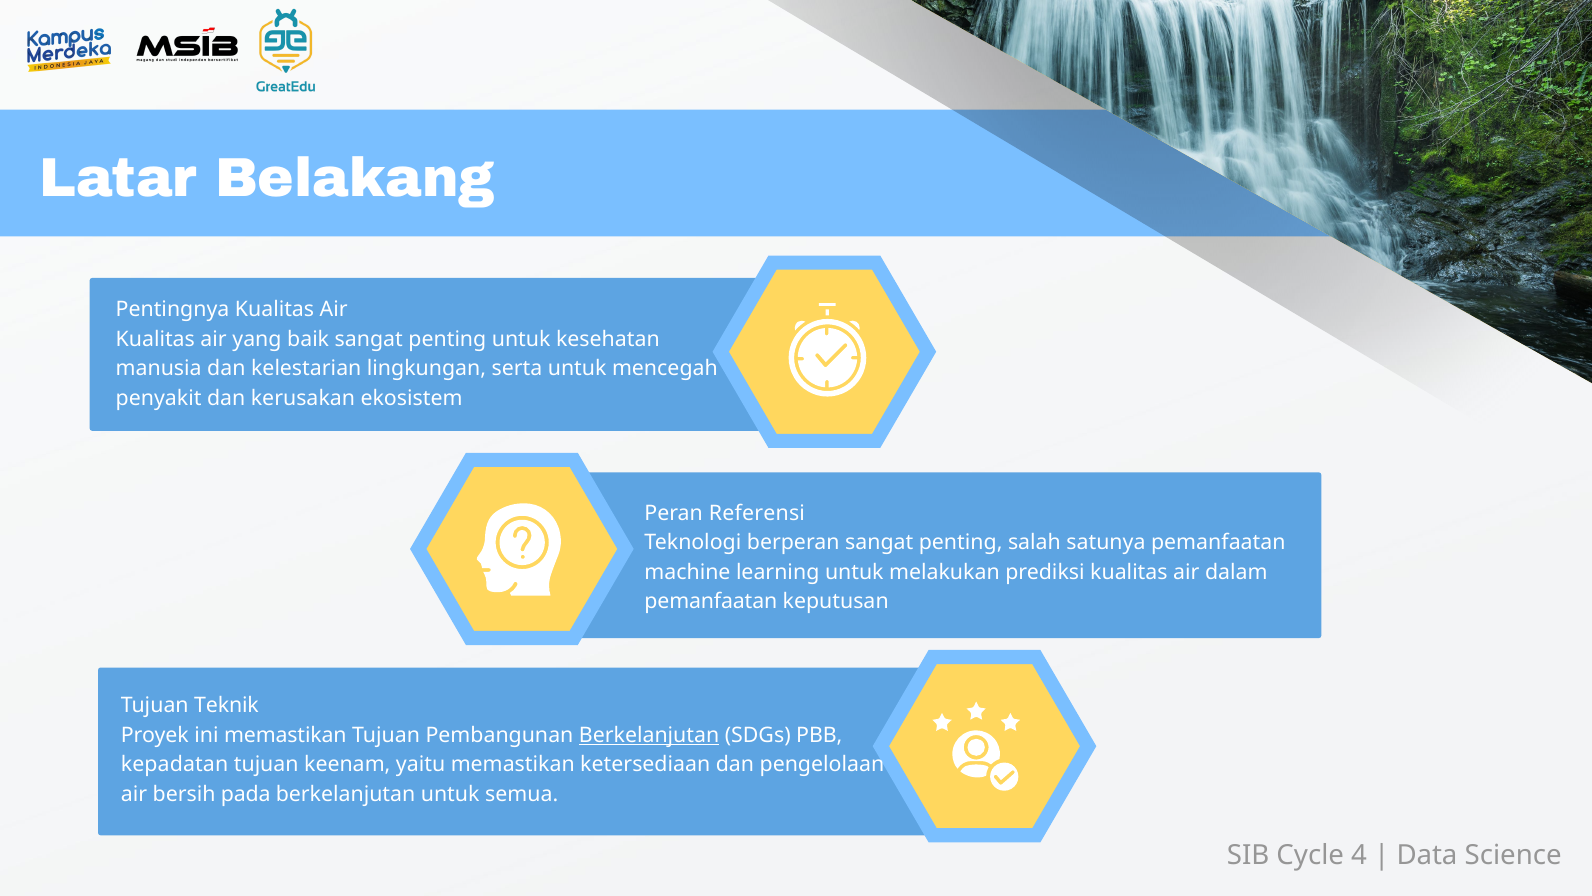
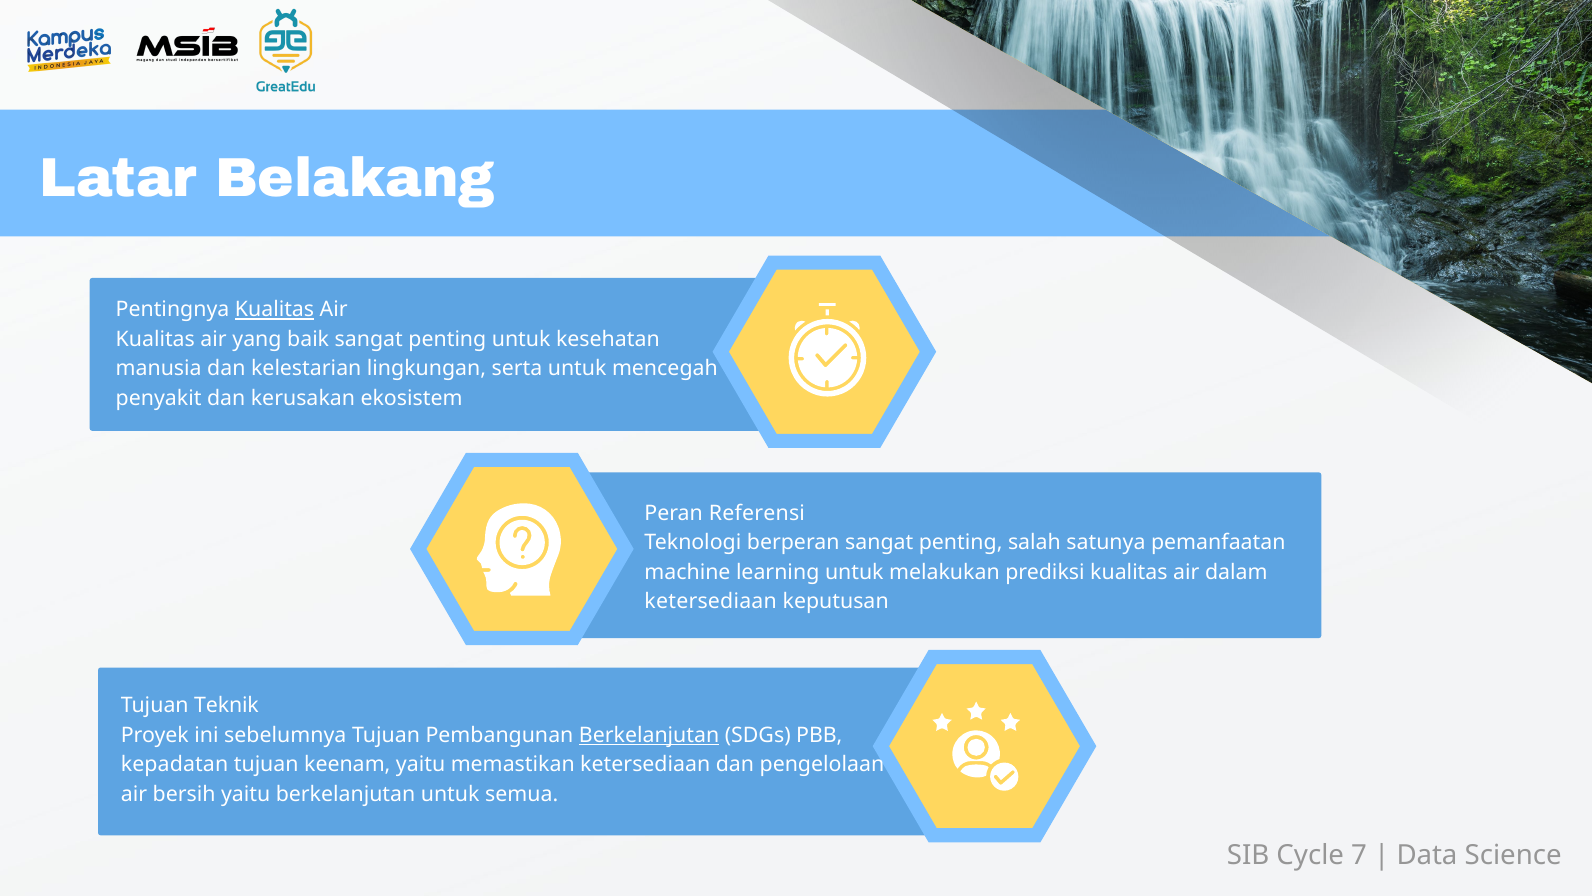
Kualitas at (275, 310) underline: none -> present
pemanfaatan at (711, 601): pemanfaatan -> ketersediaan
ini memastikan: memastikan -> sebelumnya
bersih pada: pada -> yaitu
4: 4 -> 7
